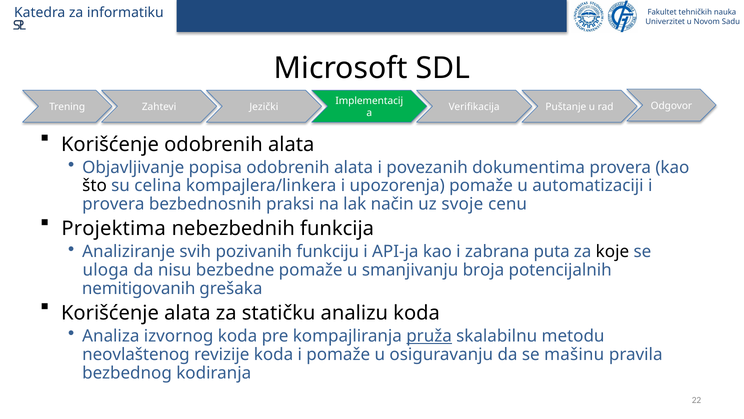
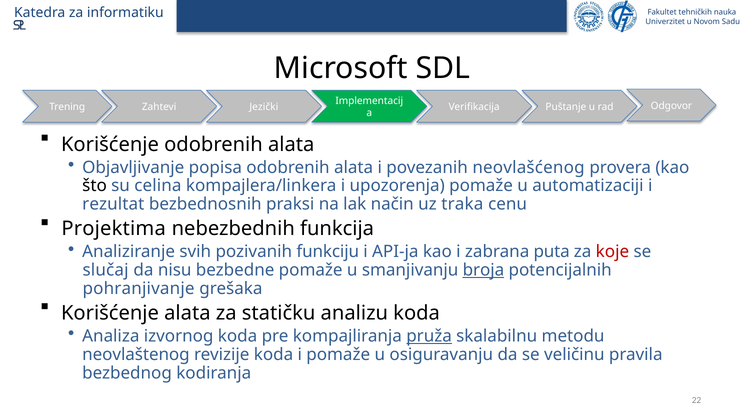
dokumentima: dokumentima -> neovlašćenog
provera at (113, 204): provera -> rezultat
svoje: svoje -> traka
koje colour: black -> red
uloga: uloga -> slučaj
broja underline: none -> present
nemitigovanih: nemitigovanih -> pohranjivanje
mašinu: mašinu -> veličinu
